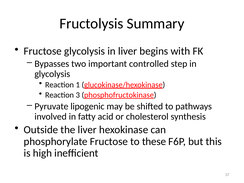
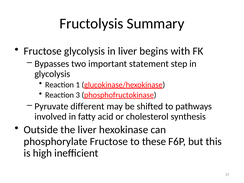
controlled: controlled -> statement
lipogenic: lipogenic -> different
